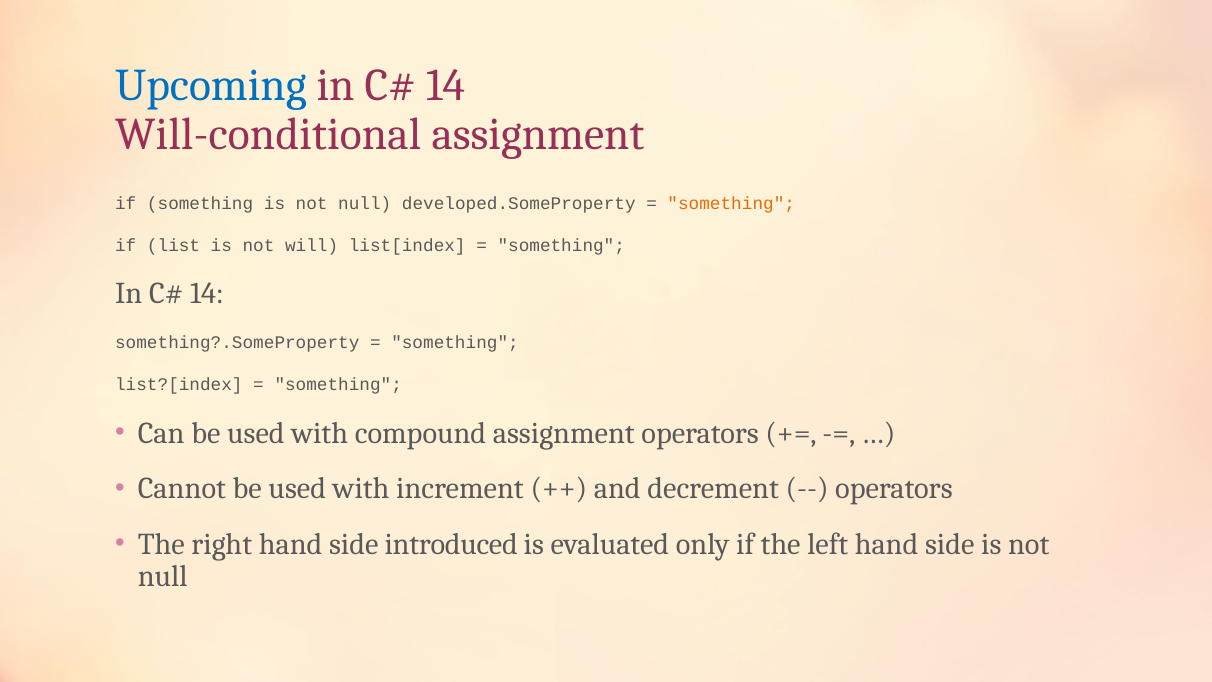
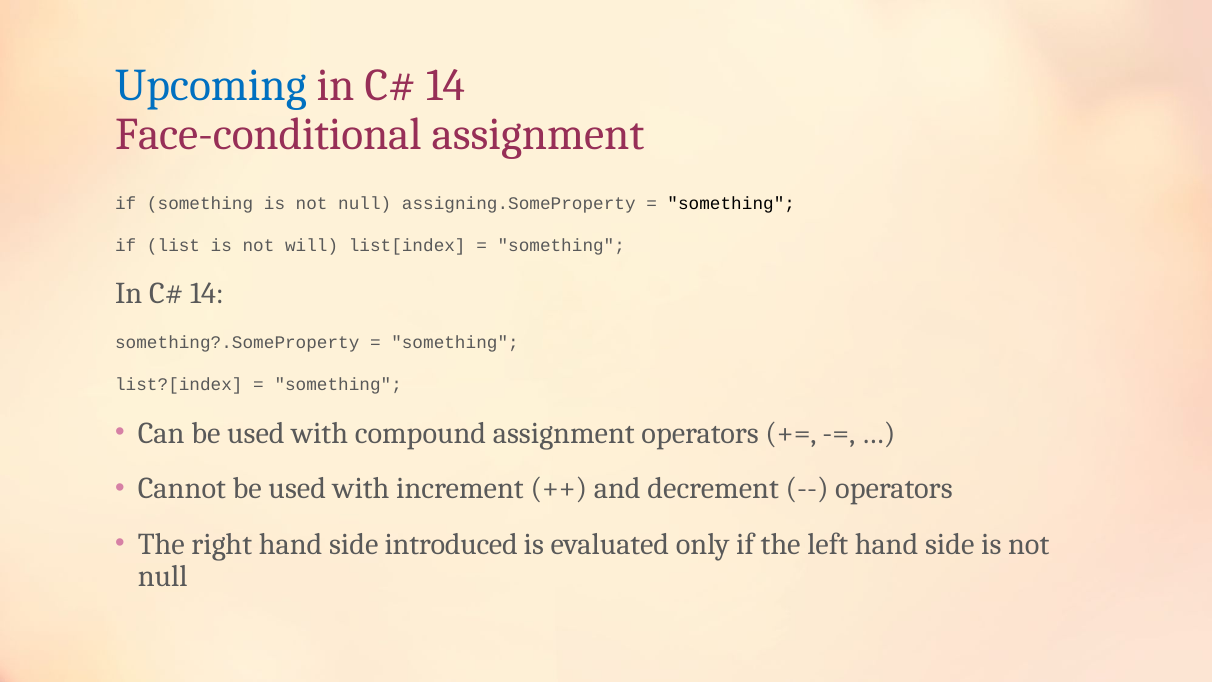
Will-conditional: Will-conditional -> Face-conditional
developed.SomeProperty: developed.SomeProperty -> assigning.SomeProperty
something at (731, 203) colour: orange -> black
